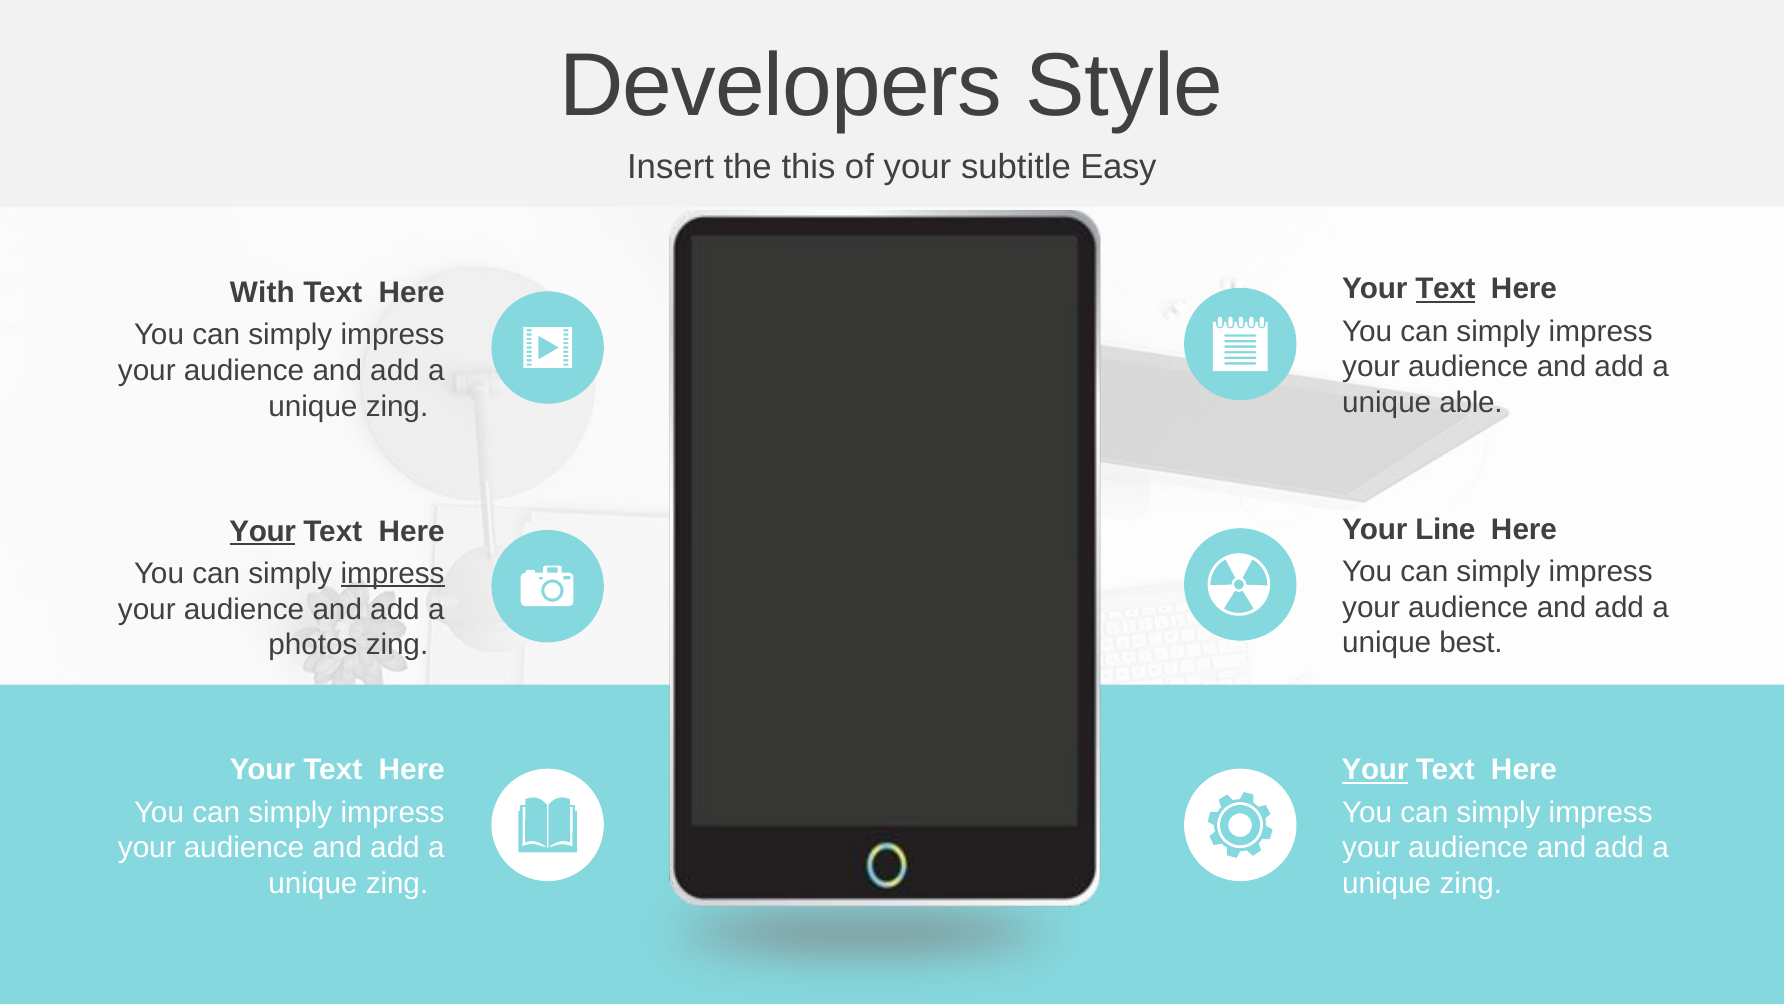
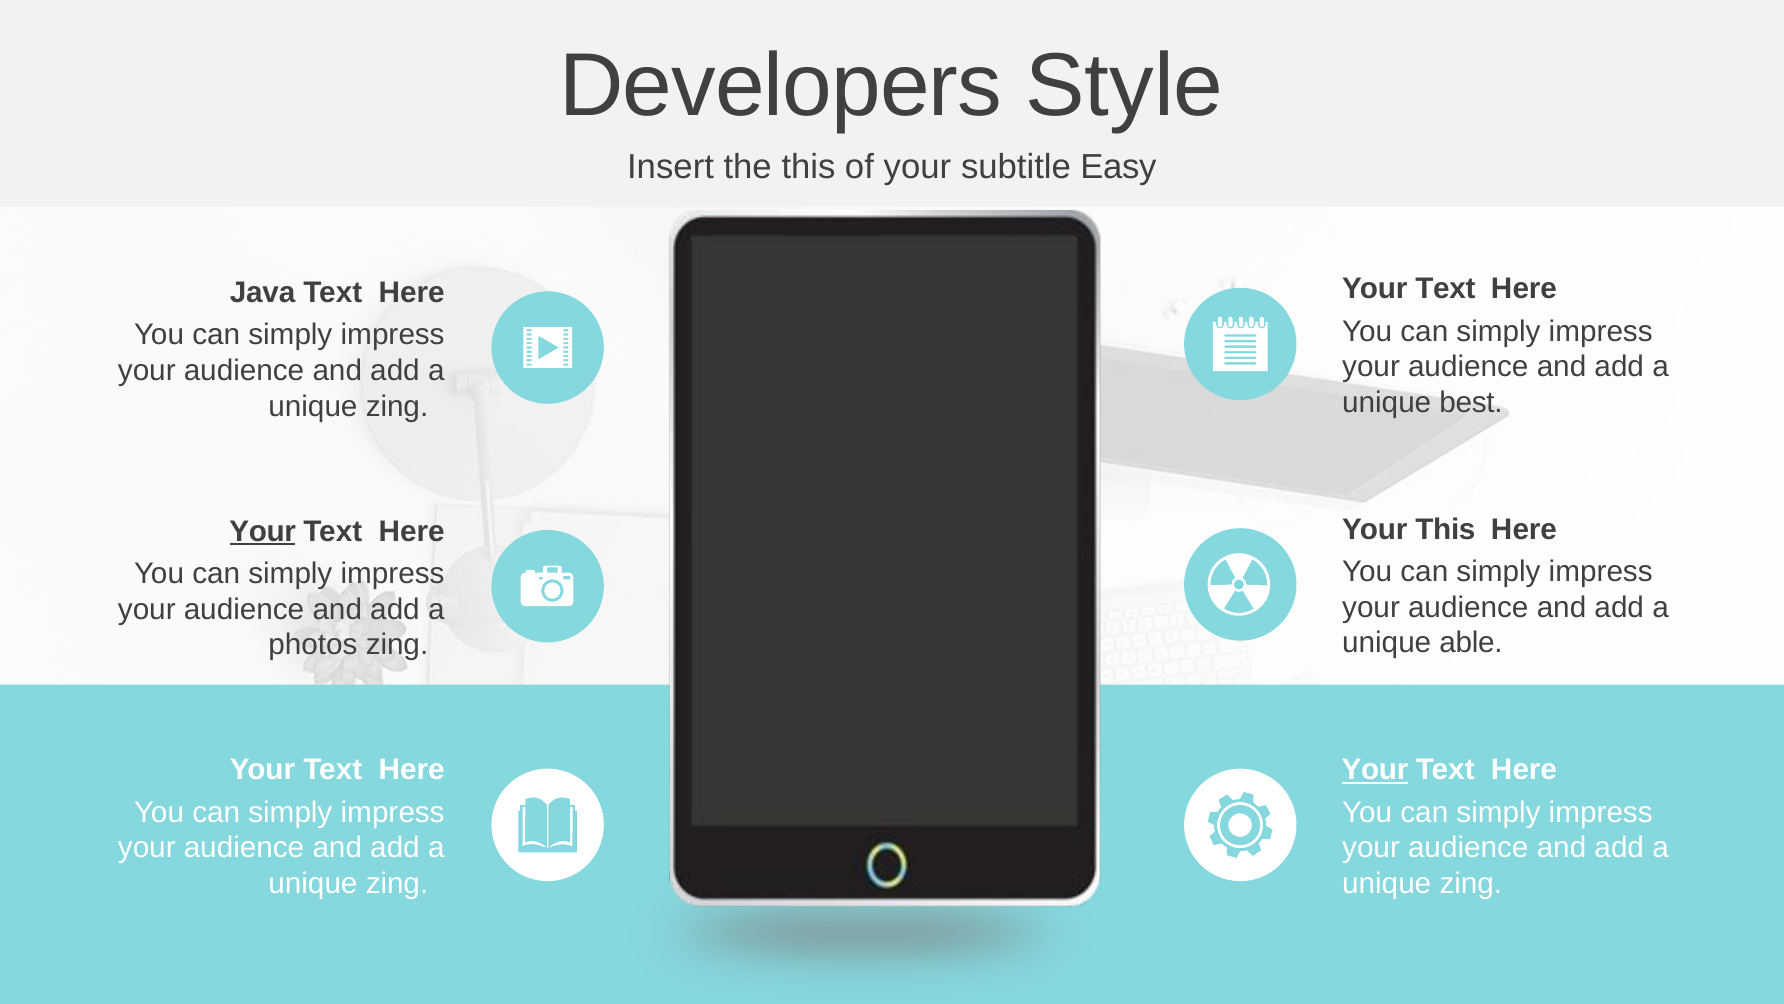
Text at (1445, 289) underline: present -> none
With: With -> Java
able: able -> best
Your Line: Line -> This
impress at (393, 573) underline: present -> none
best: best -> able
